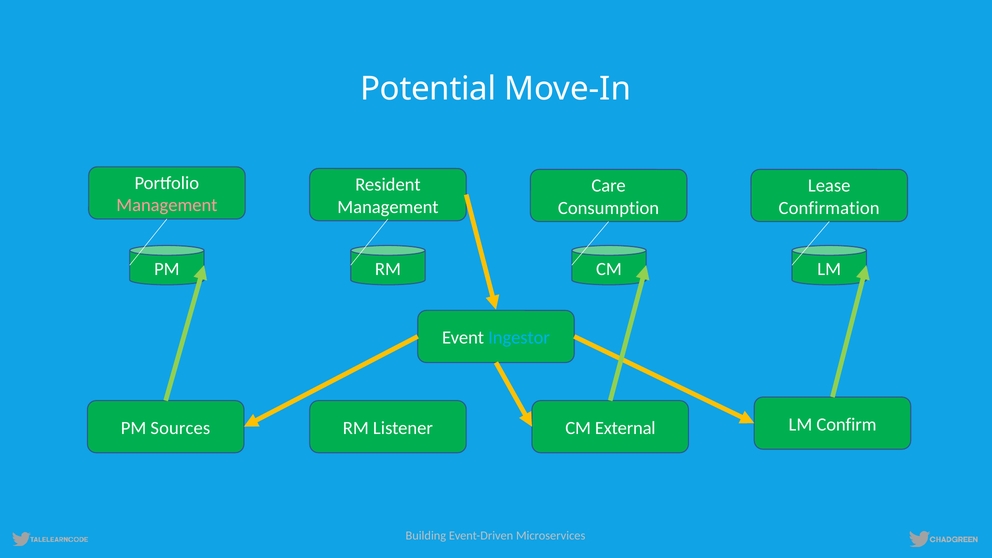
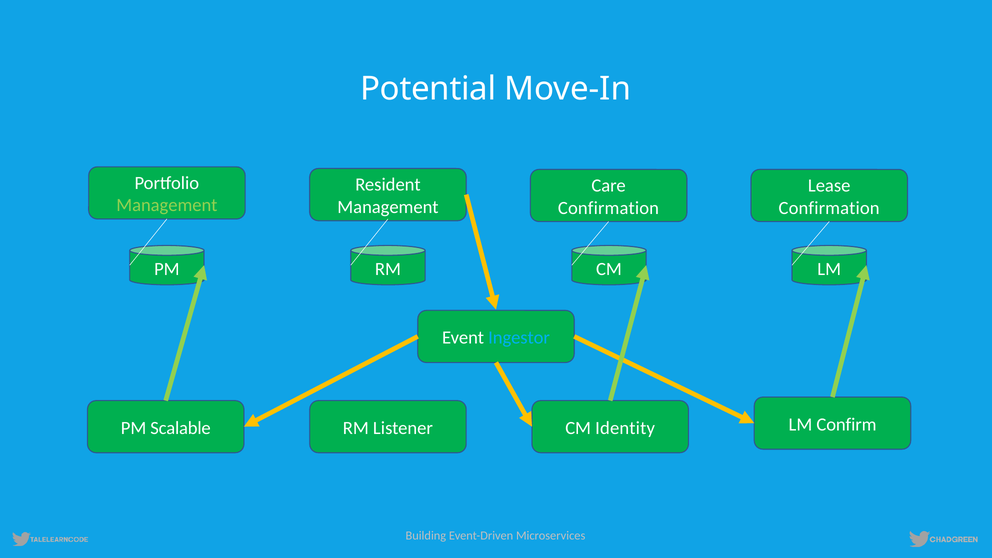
Management at (167, 205) colour: pink -> light green
Consumption at (609, 208): Consumption -> Confirmation
Sources: Sources -> Scalable
External: External -> Identity
